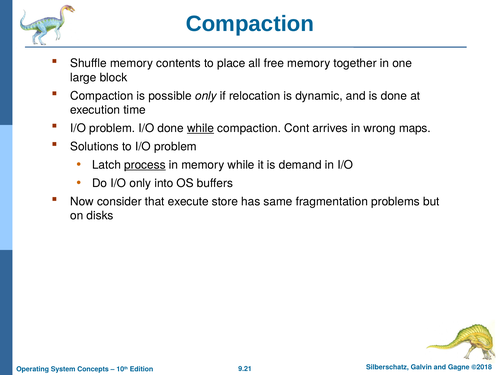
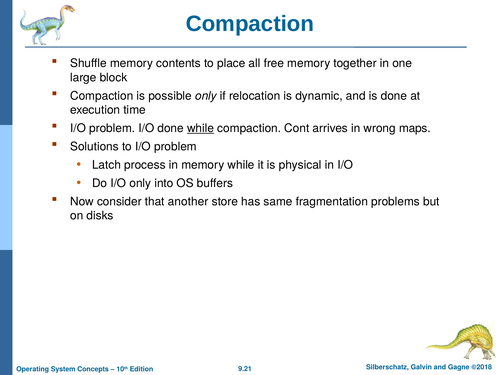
process underline: present -> none
demand: demand -> physical
execute: execute -> another
